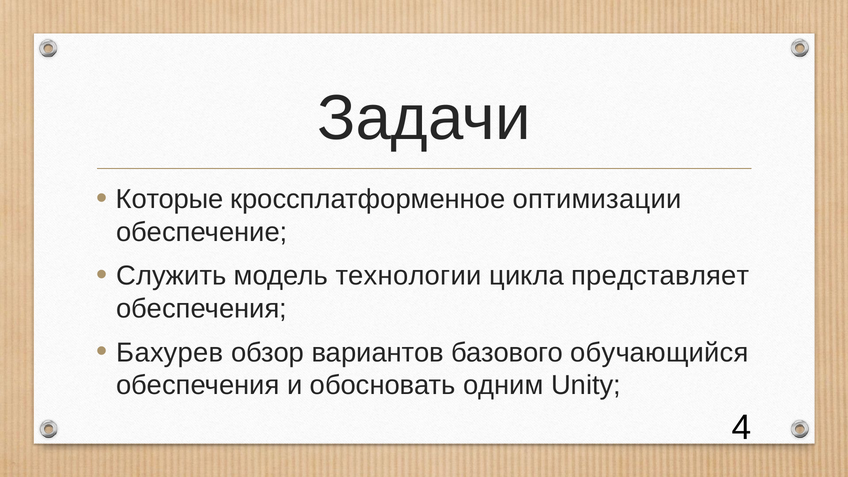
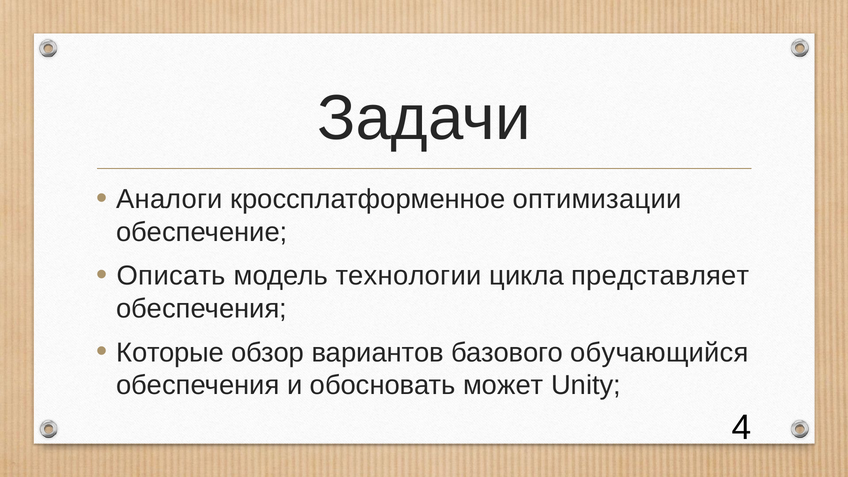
Которые: Которые -> Аналоги
Служить: Служить -> Описать
Бахурев: Бахурев -> Которые
одним: одним -> может
